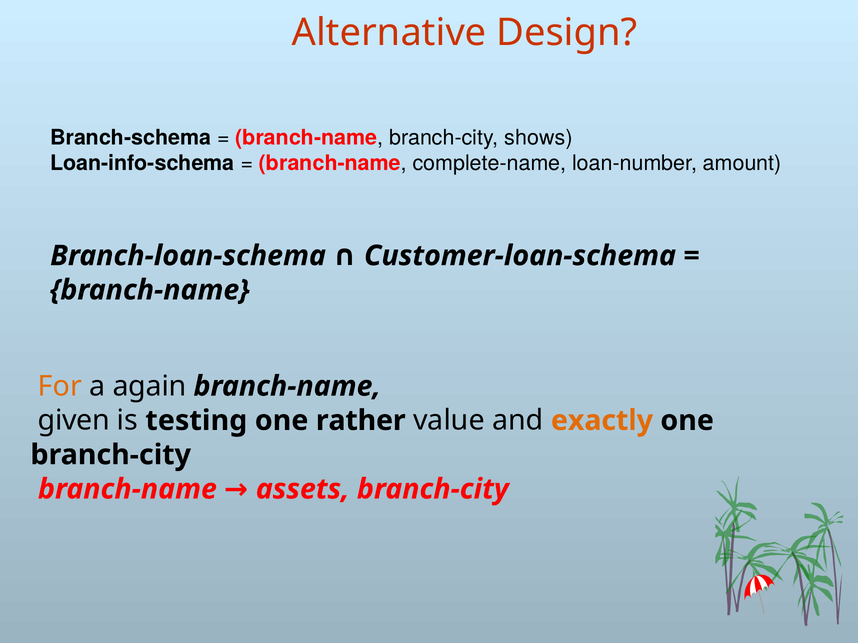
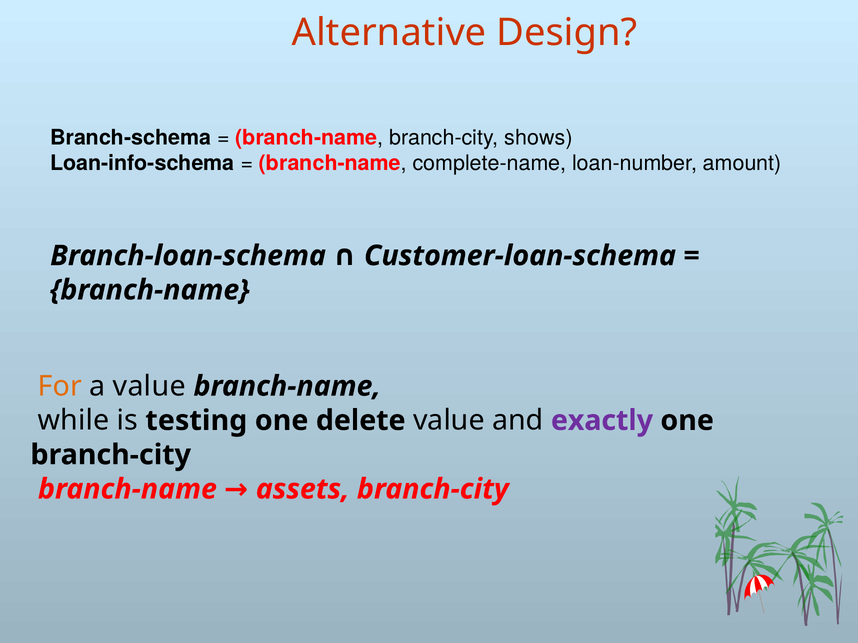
a again: again -> value
given: given -> while
rather: rather -> delete
exactly colour: orange -> purple
